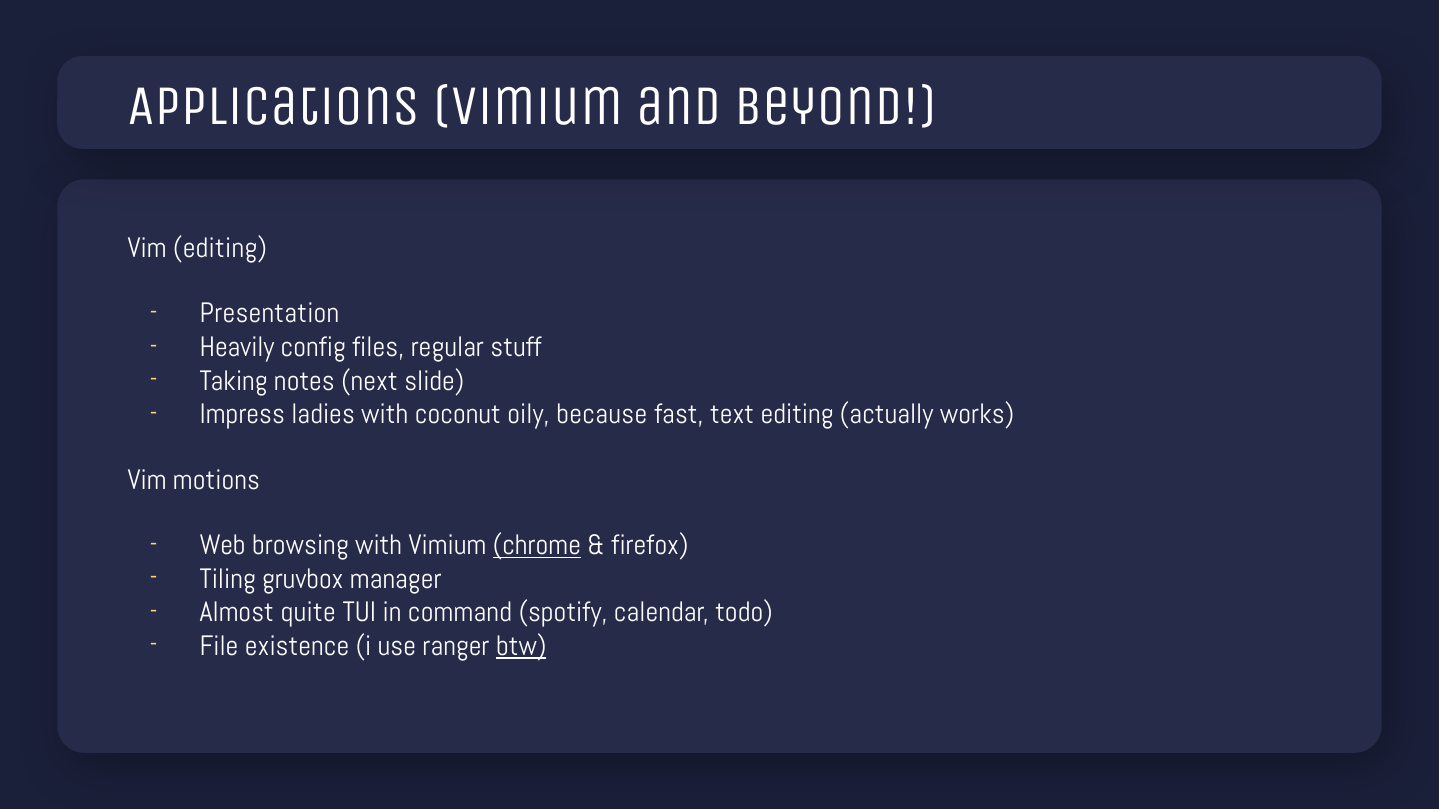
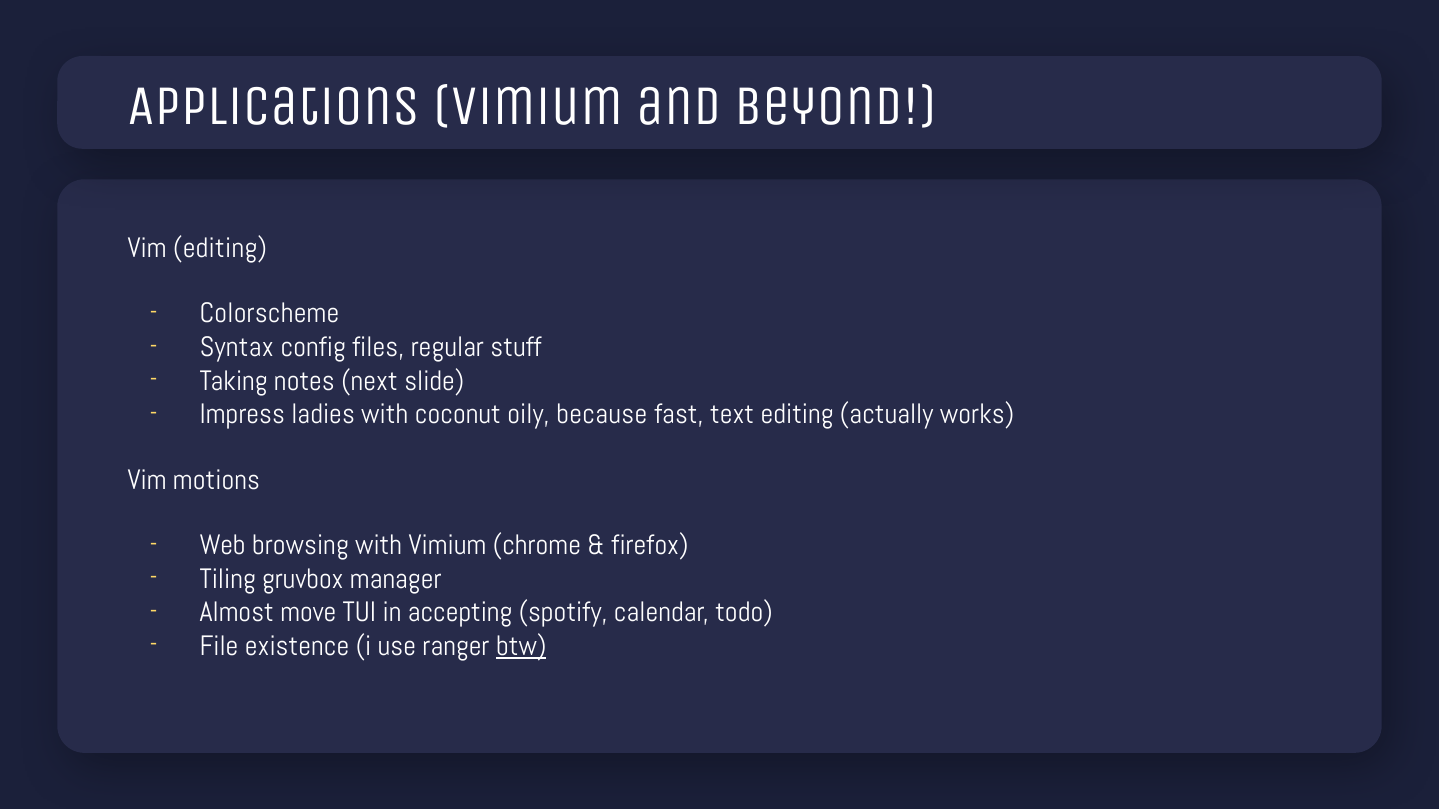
Presentation: Presentation -> Colorscheme
Heavily: Heavily -> Syntax
chrome underline: present -> none
quite: quite -> move
command: command -> accepting
